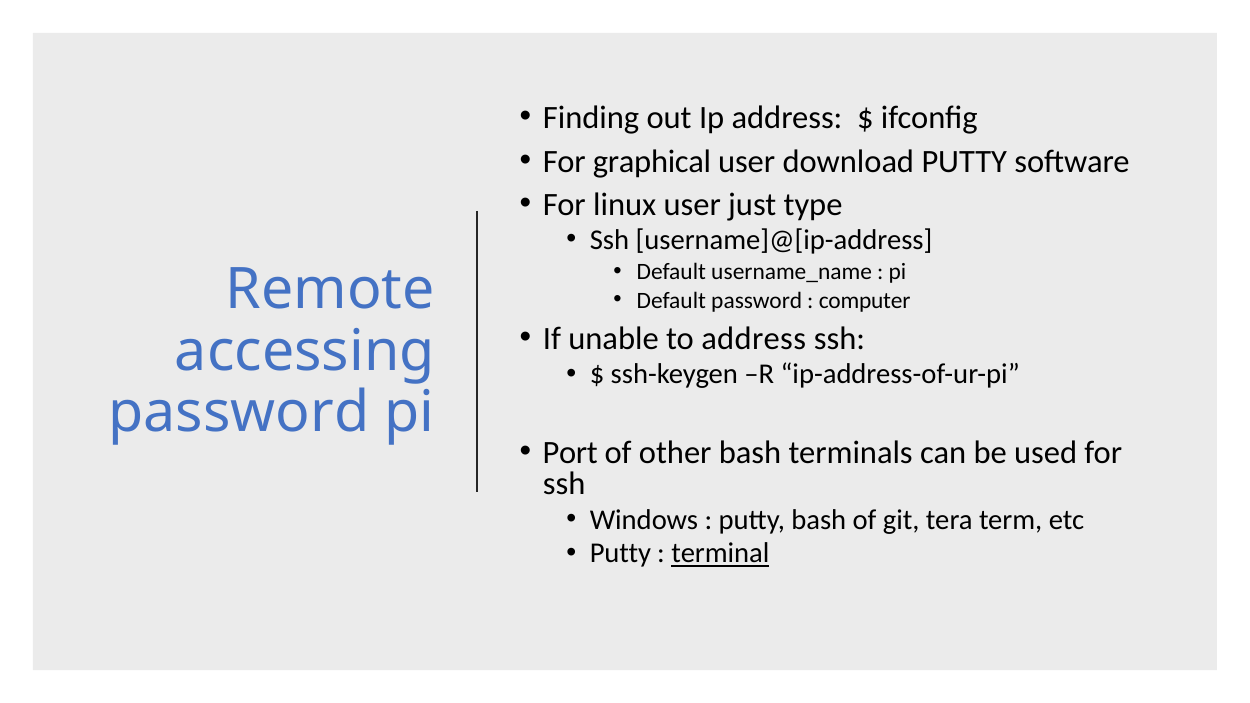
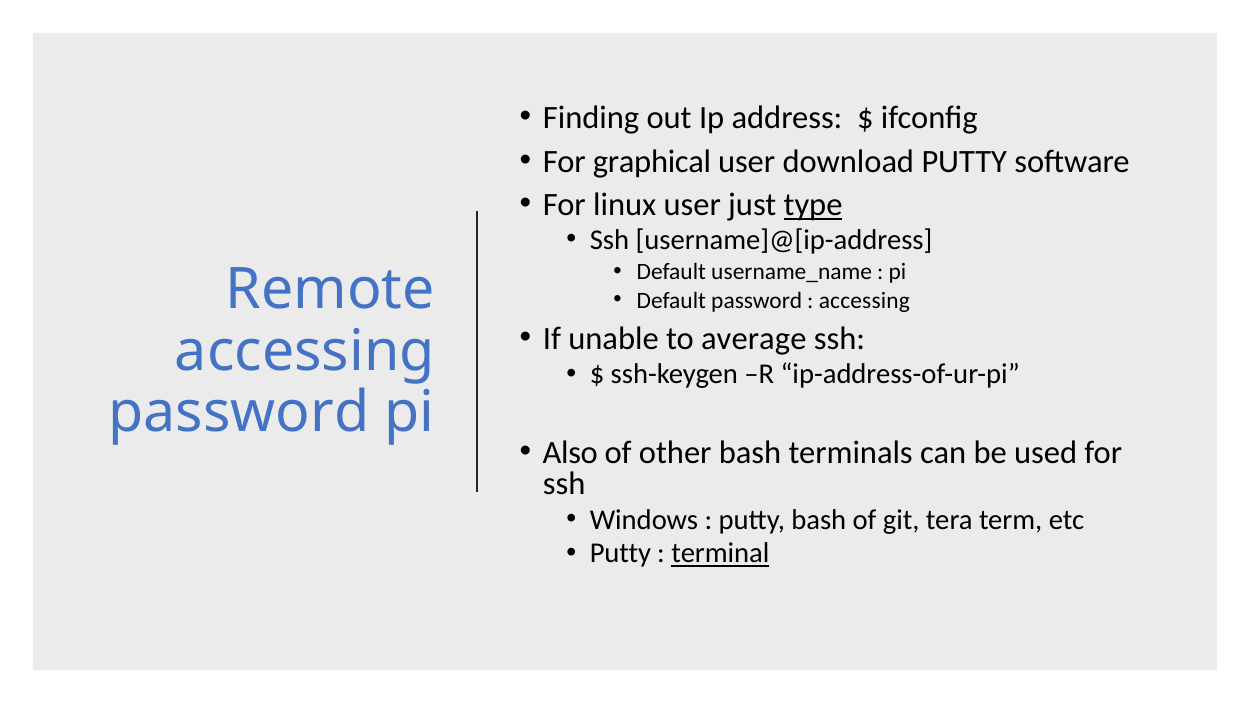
type underline: none -> present
computer at (865, 300): computer -> accessing
to address: address -> average
Port: Port -> Also
